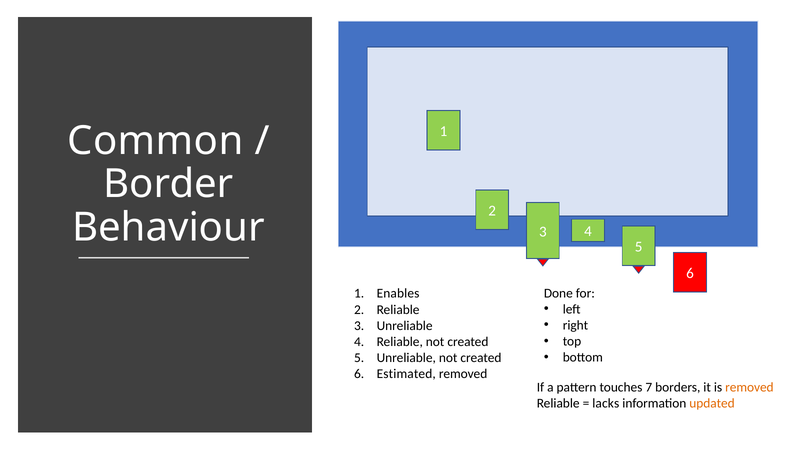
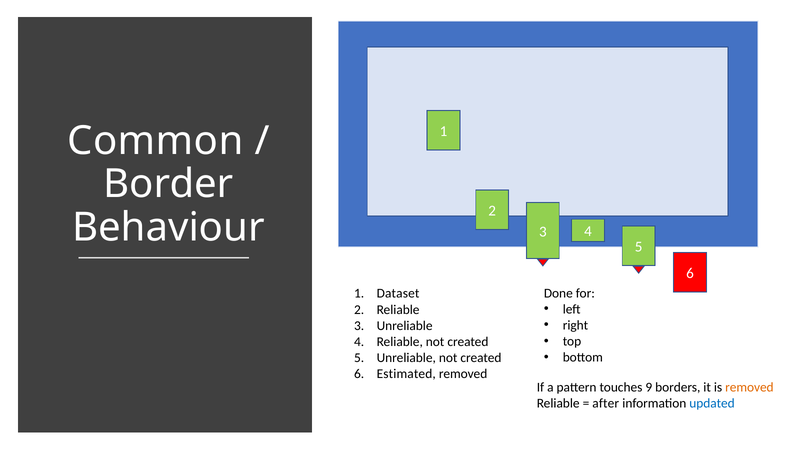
Enables: Enables -> Dataset
7: 7 -> 9
lacks: lacks -> after
updated colour: orange -> blue
